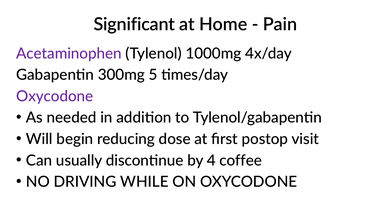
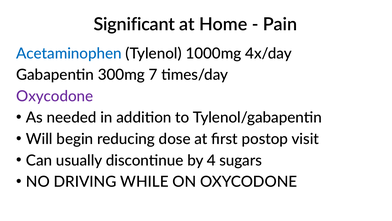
Acetaminophen colour: purple -> blue
5: 5 -> 7
coffee: coffee -> sugars
